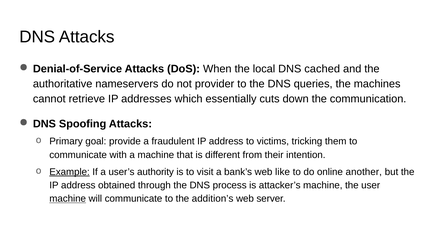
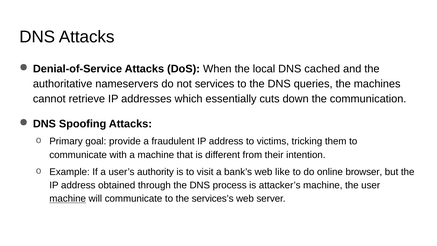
provider: provider -> services
Example underline: present -> none
another: another -> browser
addition’s: addition’s -> services’s
